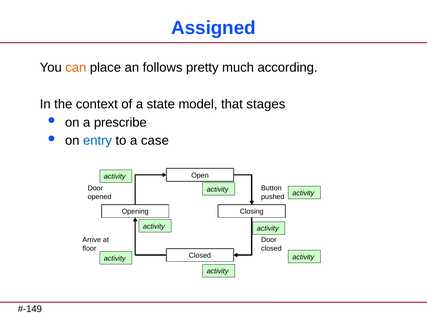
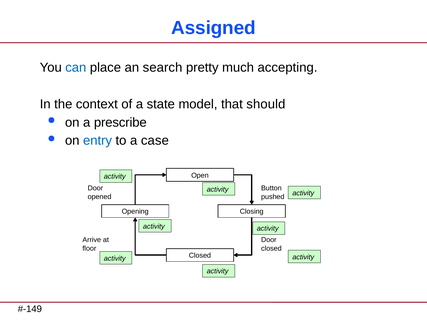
can colour: orange -> blue
follows: follows -> search
according: according -> accepting
stages: stages -> should
